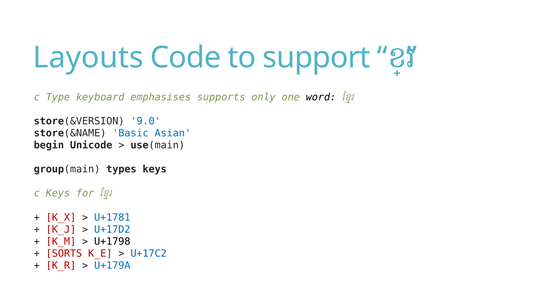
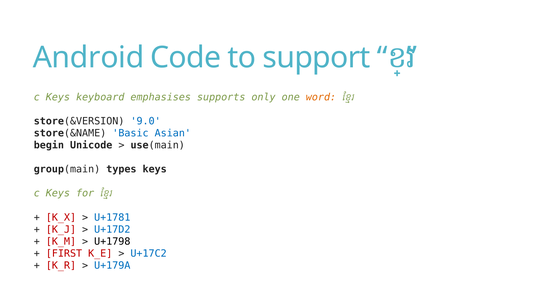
Layouts: Layouts -> Android
Type at (58, 97): Type -> Keys
word colour: black -> orange
SORTS: SORTS -> FIRST
